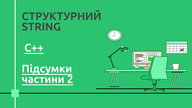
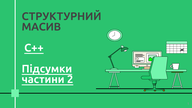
STRING: STRING -> MАСИВ
